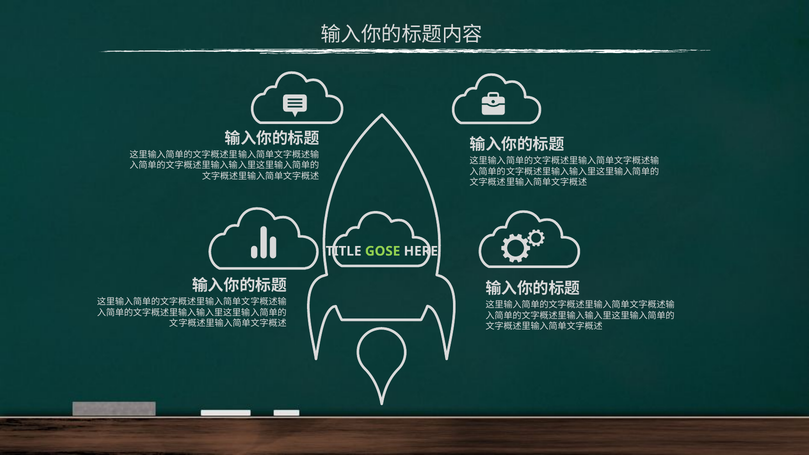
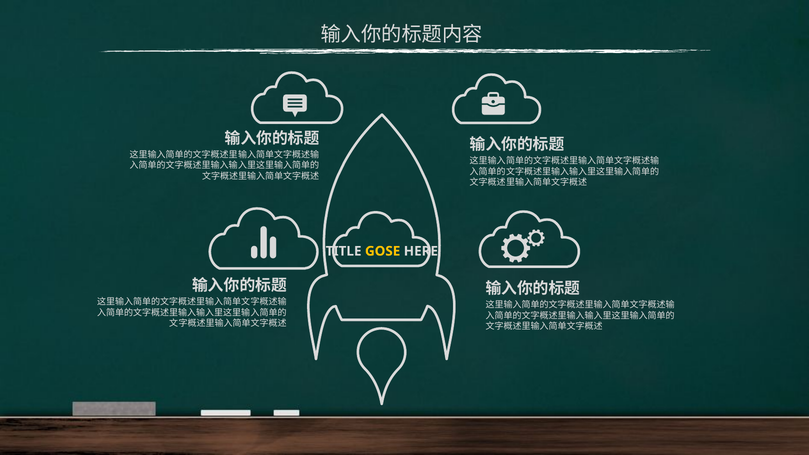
GOSE colour: light green -> yellow
